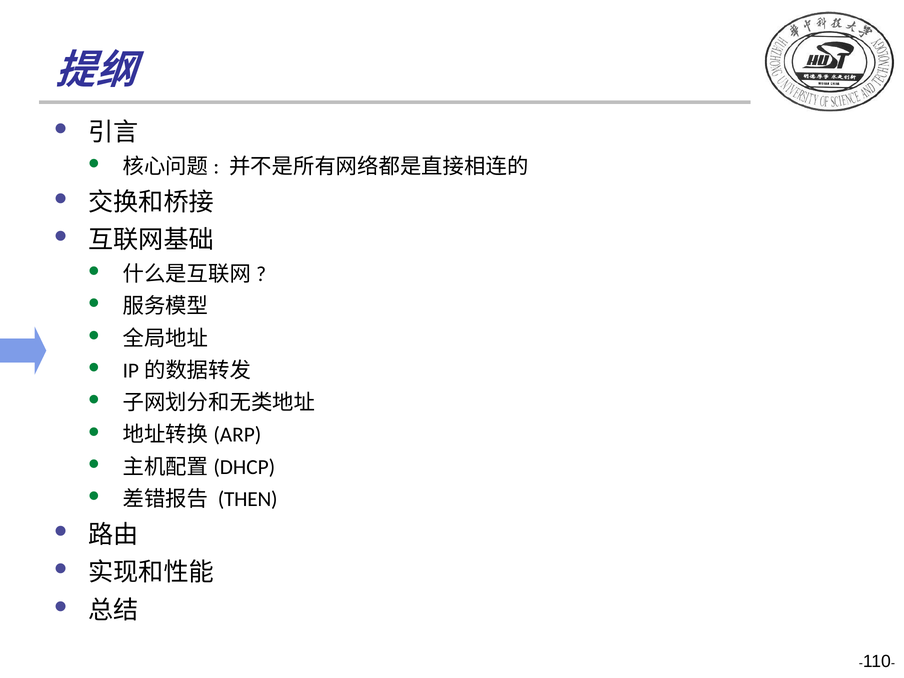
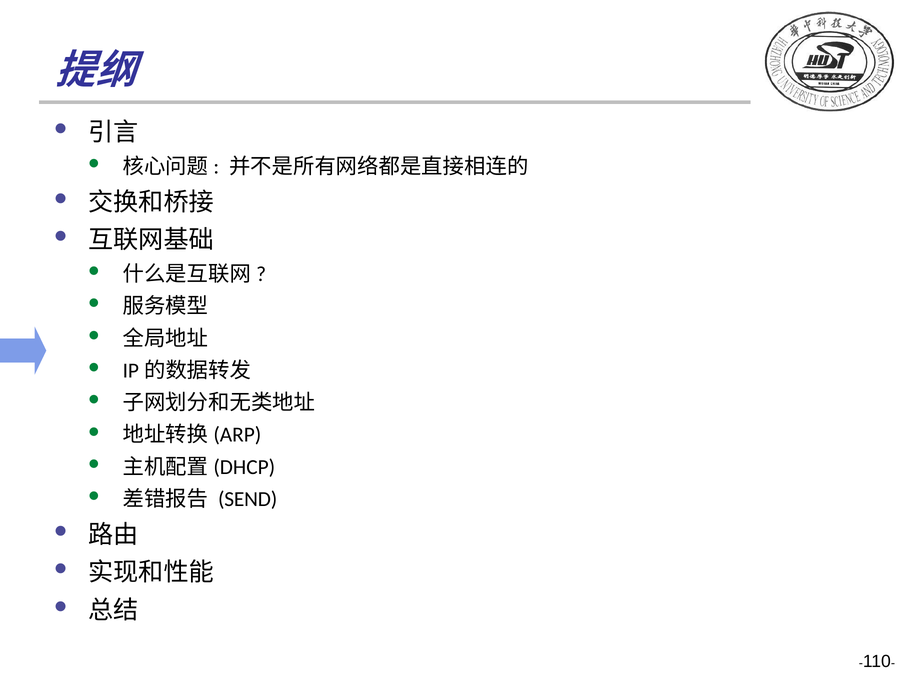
THEN: THEN -> SEND
